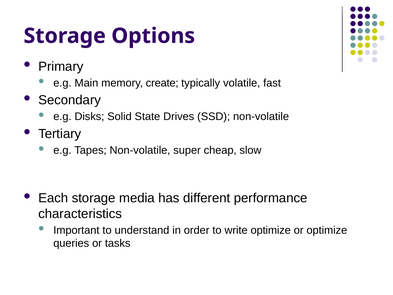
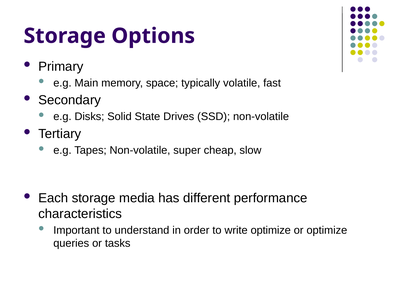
create: create -> space
